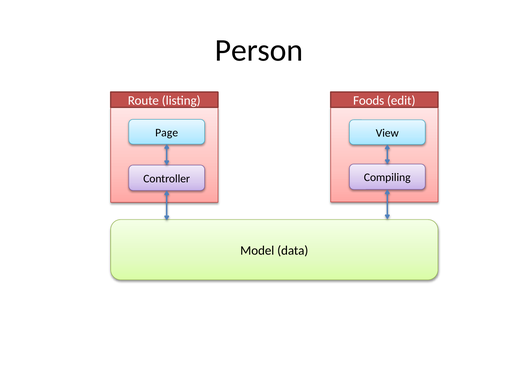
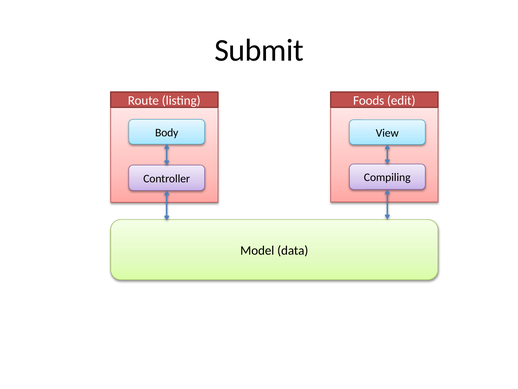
Person: Person -> Submit
Page: Page -> Body
